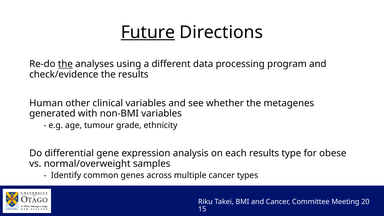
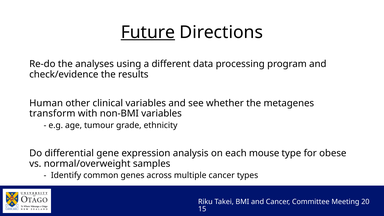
the at (65, 64) underline: present -> none
generated: generated -> transform
each results: results -> mouse
